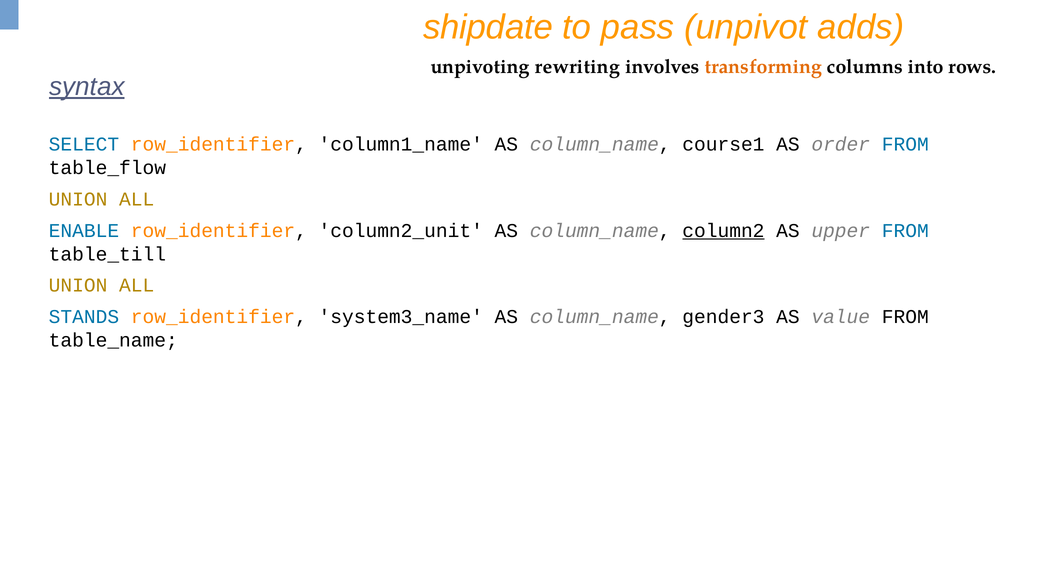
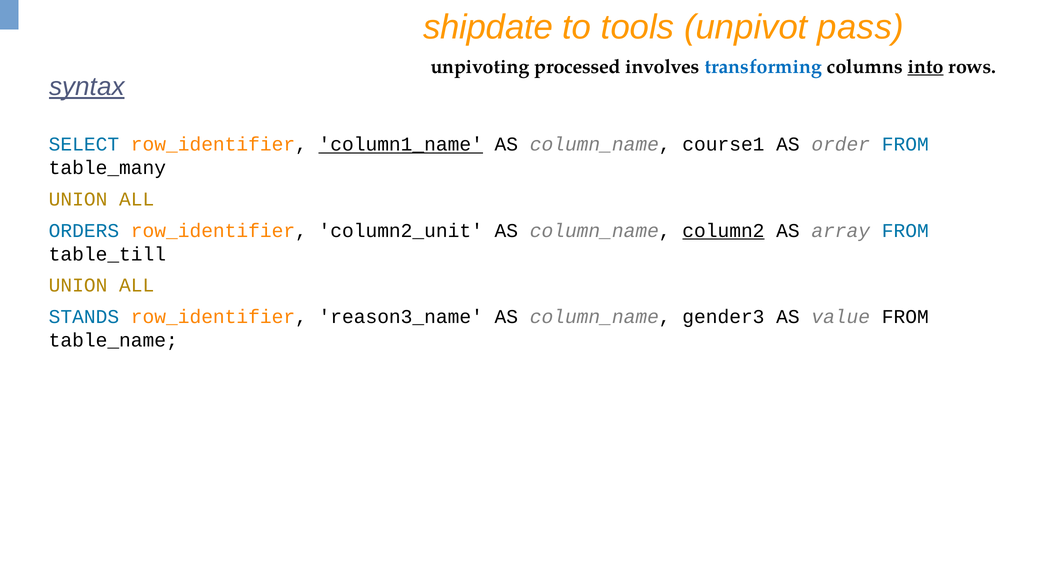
pass: pass -> tools
adds: adds -> pass
rewriting: rewriting -> processed
transforming colour: orange -> blue
into underline: none -> present
column1_name underline: none -> present
table_flow: table_flow -> table_many
ENABLE: ENABLE -> ORDERS
upper: upper -> array
system3_name: system3_name -> reason3_name
